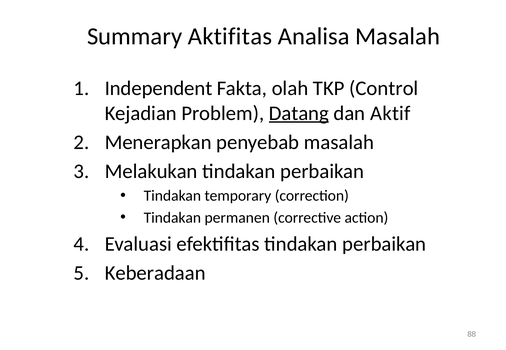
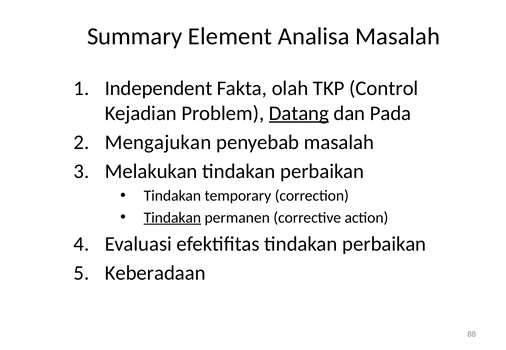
Aktifitas: Aktifitas -> Element
Aktif: Aktif -> Pada
Menerapkan: Menerapkan -> Mengajukan
Tindakan at (172, 218) underline: none -> present
